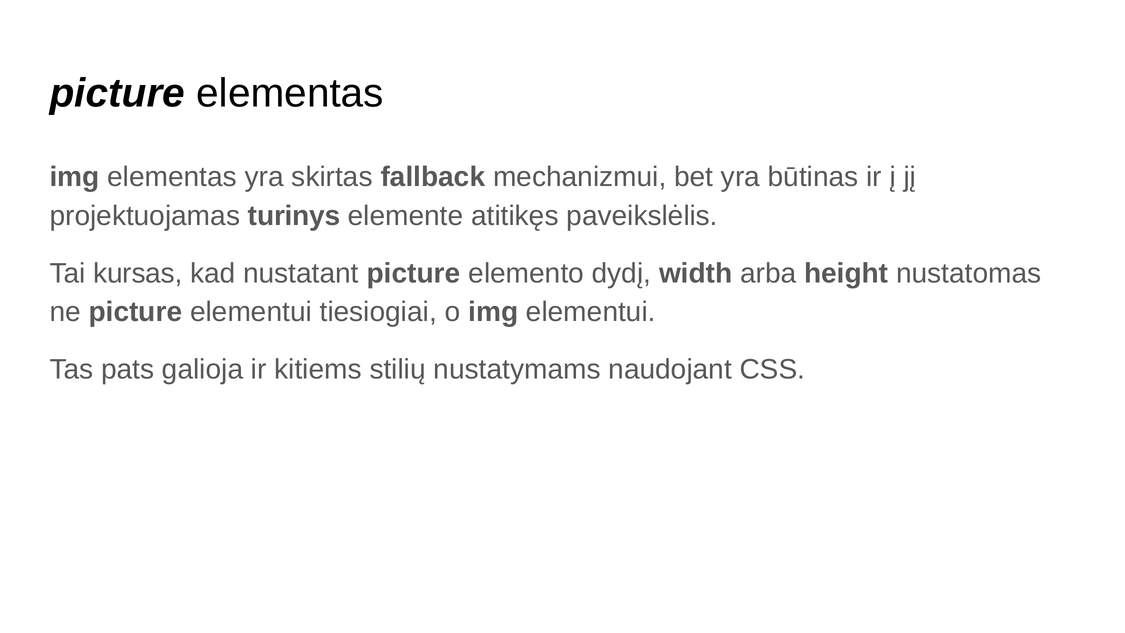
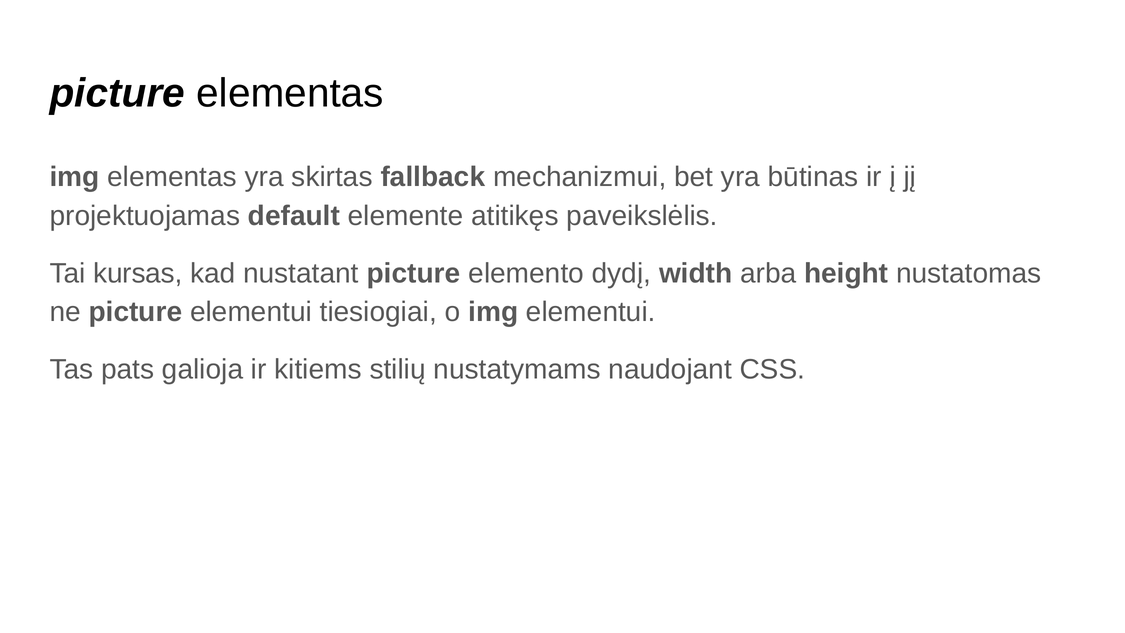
turinys: turinys -> default
